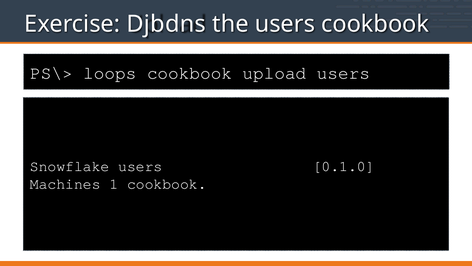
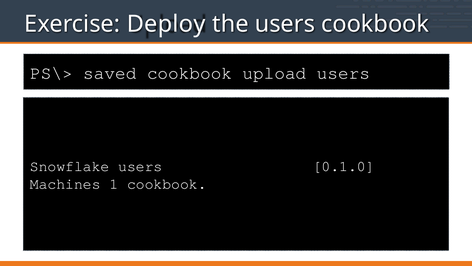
Djbdns: Djbdns -> Deploy
loops: loops -> saved
